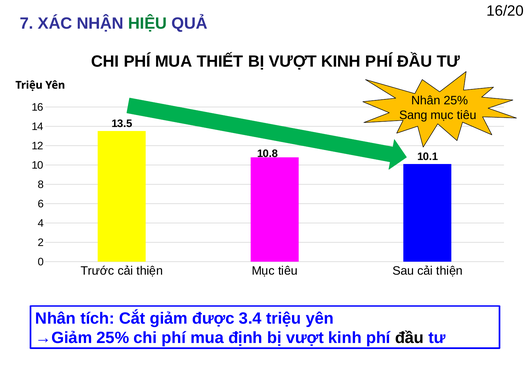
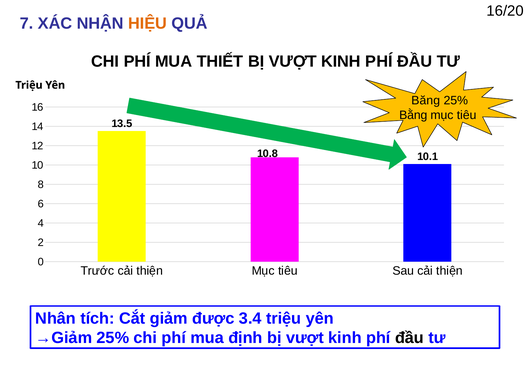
HIỆU colour: green -> orange
Nhân at (426, 100): Nhân -> Băng
Sang: Sang -> Bằng
